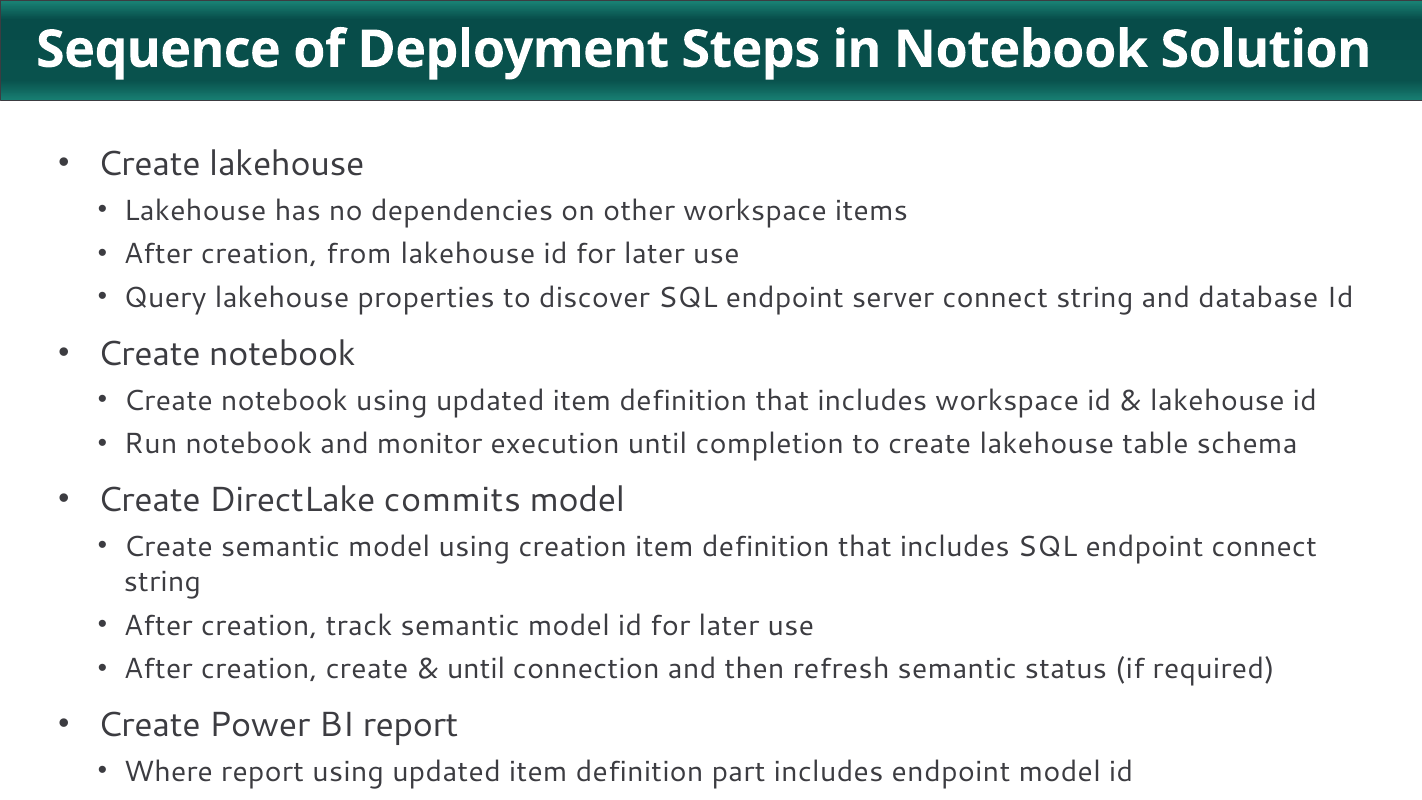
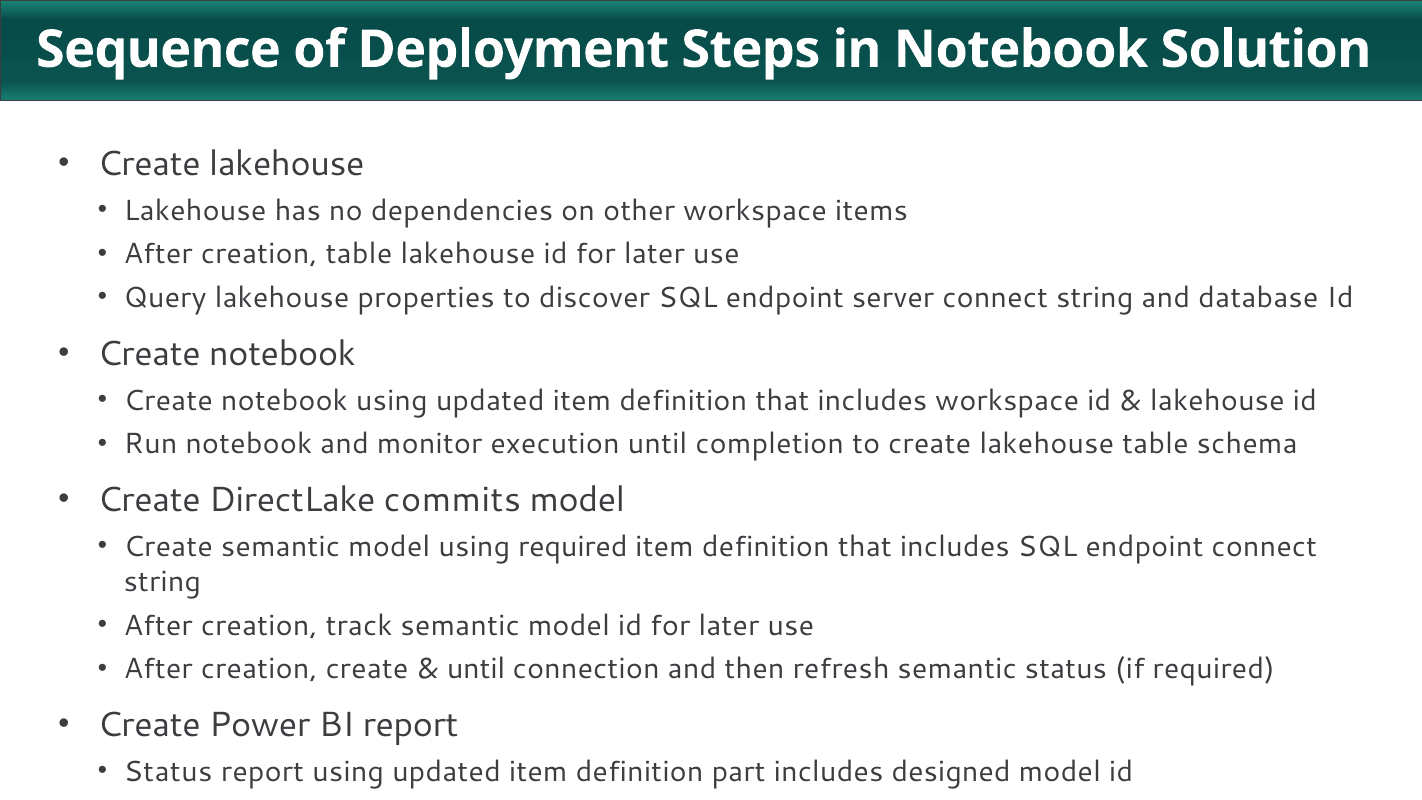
creation from: from -> table
using creation: creation -> required
Where at (168, 772): Where -> Status
includes endpoint: endpoint -> designed
